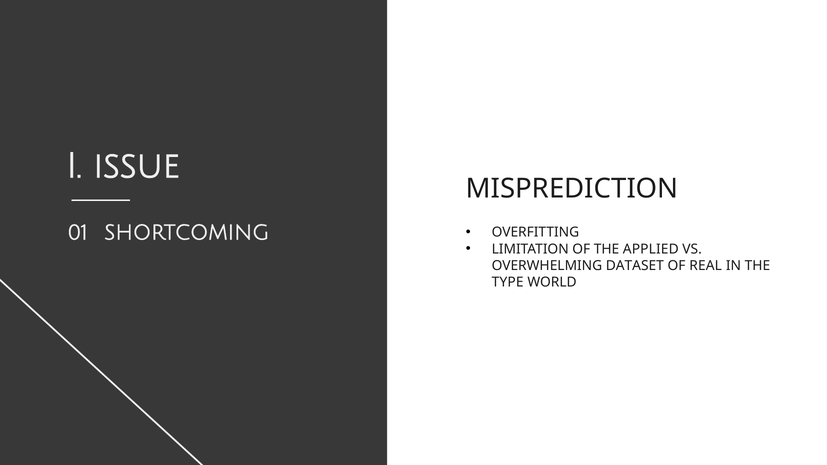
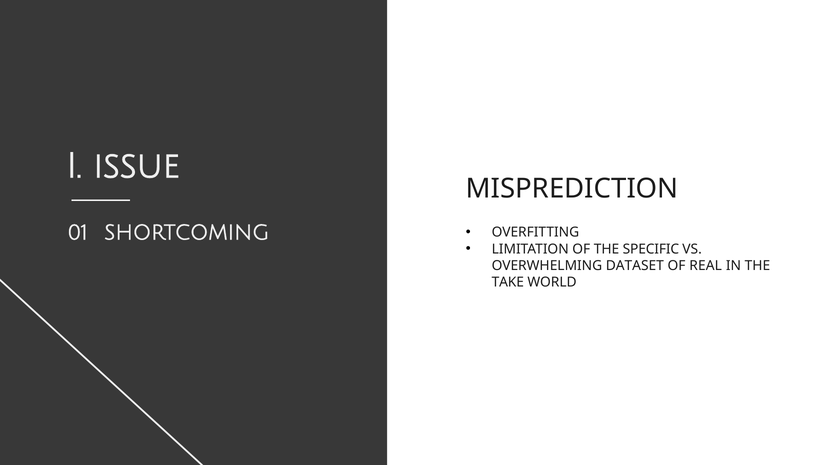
APPLIED: APPLIED -> SPECIFIC
TYPE: TYPE -> TAKE
